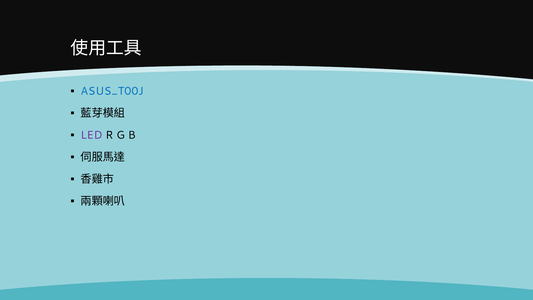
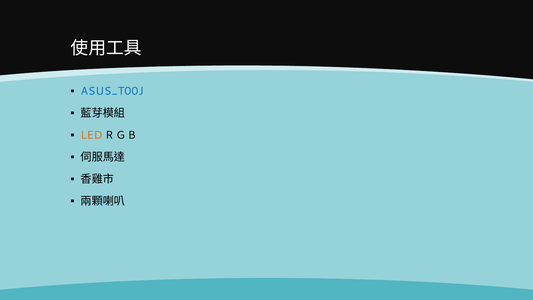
LED colour: purple -> orange
